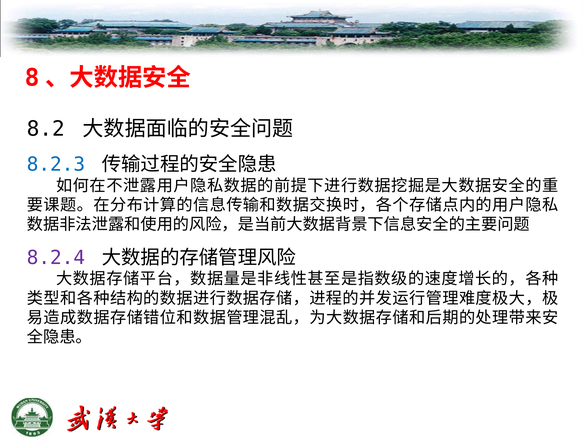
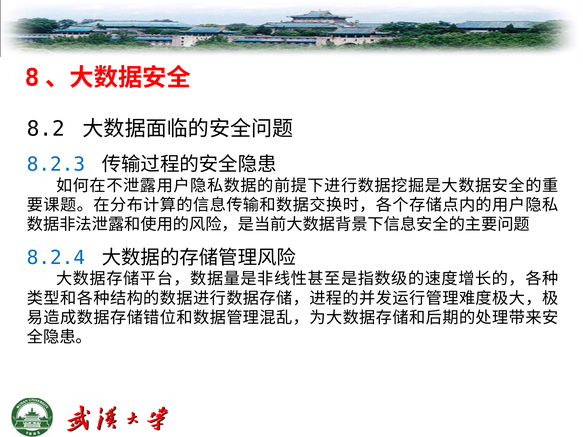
8.2.4 colour: purple -> blue
